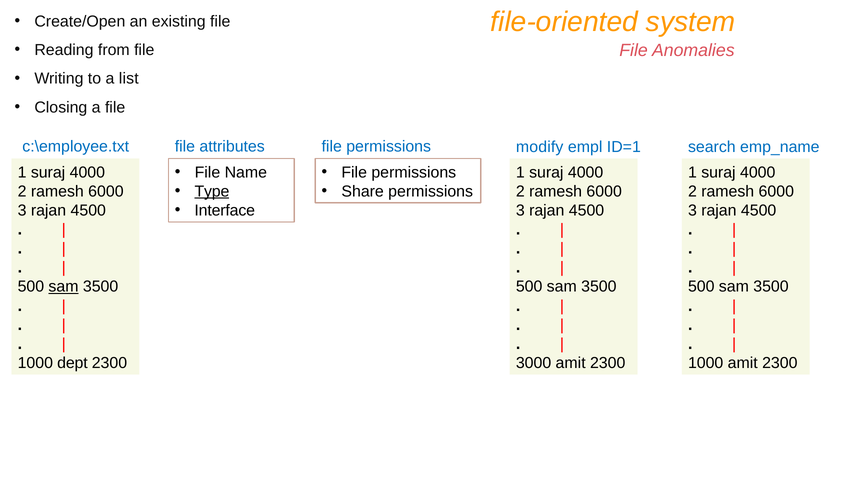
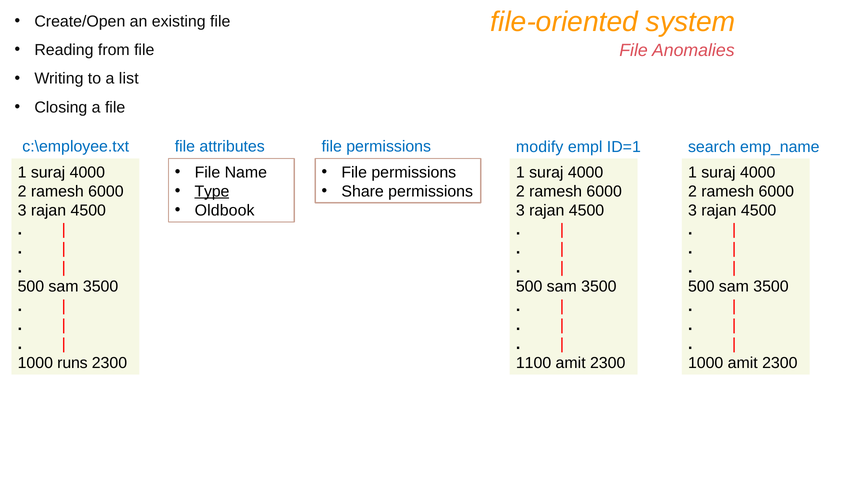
Interface: Interface -> Oldbook
sam at (64, 287) underline: present -> none
dept: dept -> runs
3000: 3000 -> 1100
